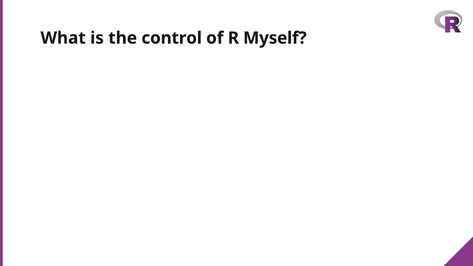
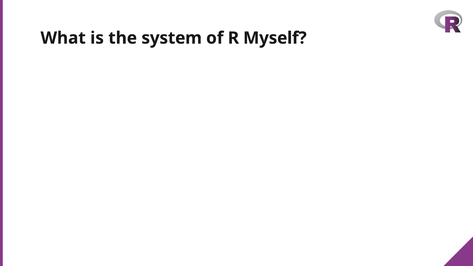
control: control -> system
